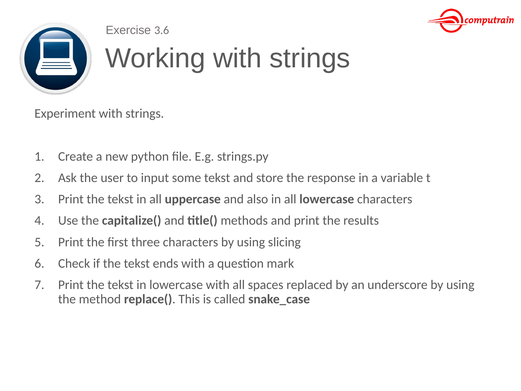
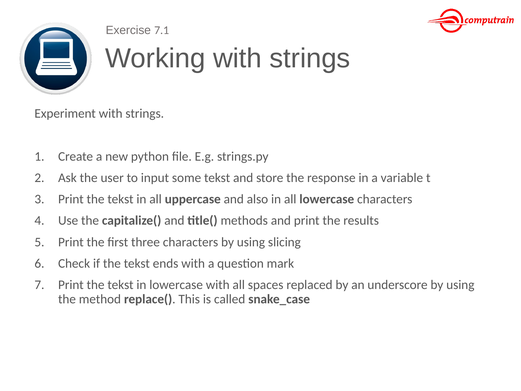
3.6: 3.6 -> 7.1
